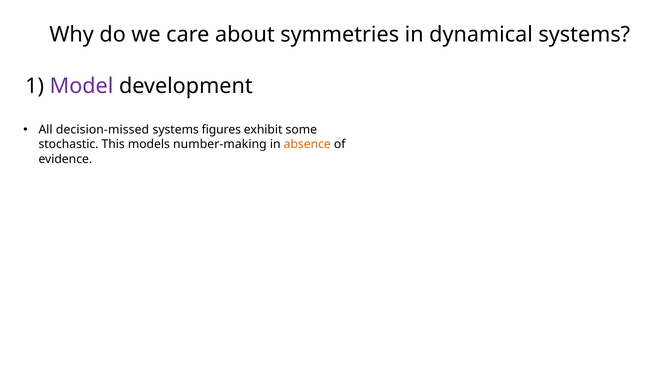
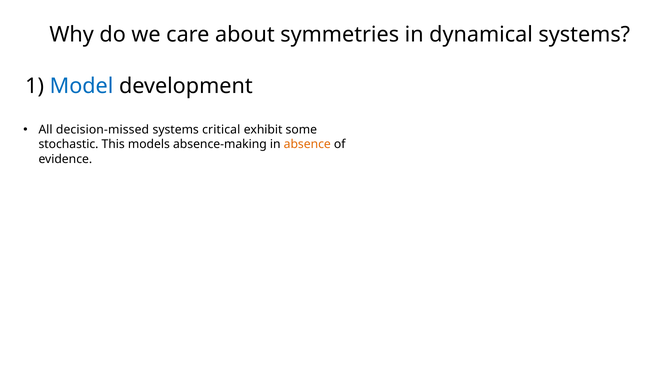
Model colour: purple -> blue
figures: figures -> critical
number-making: number-making -> absence-making
